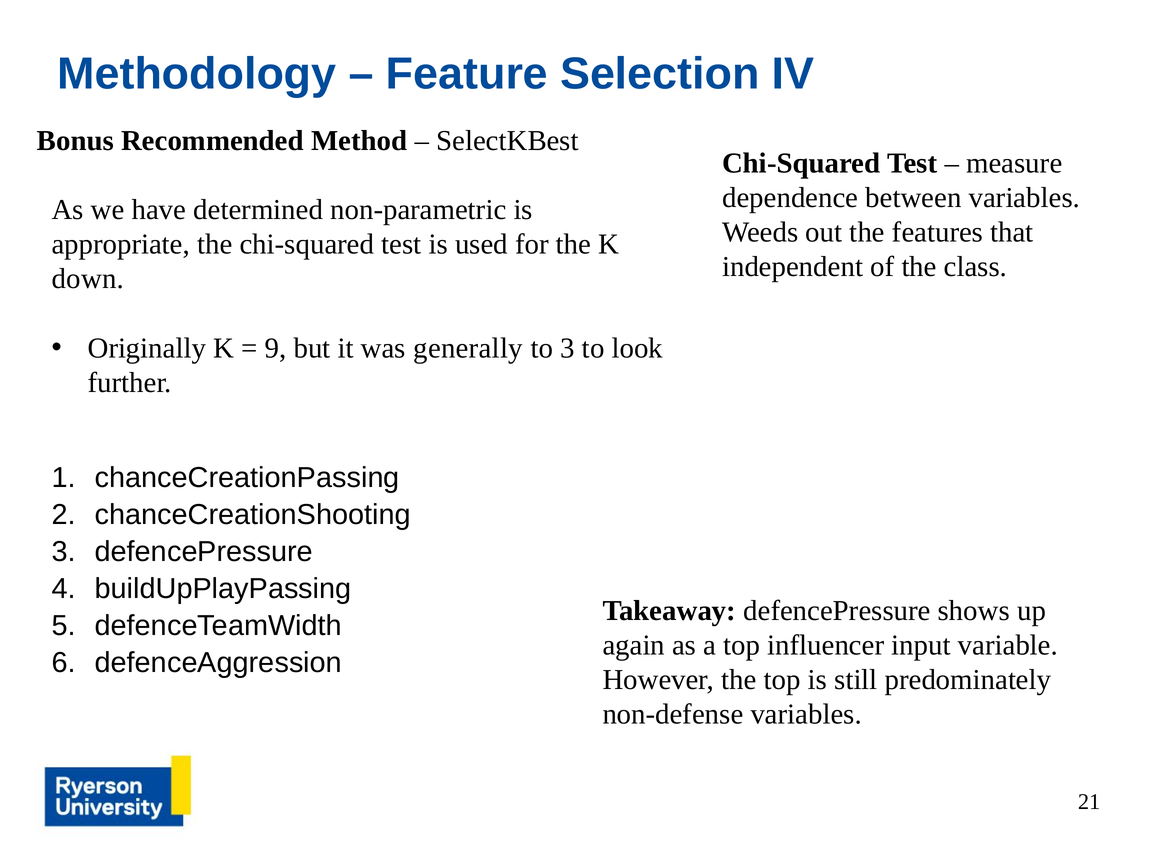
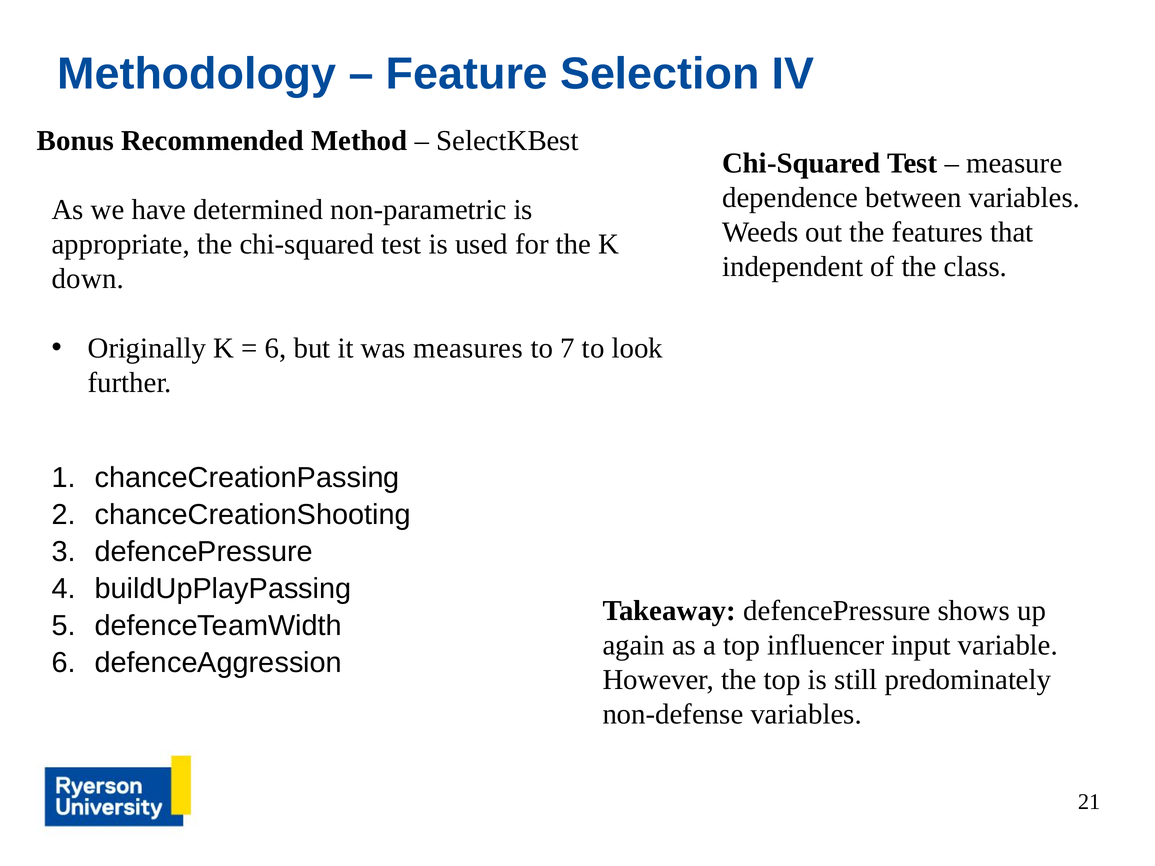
9 at (276, 348): 9 -> 6
generally: generally -> measures
to 3: 3 -> 7
